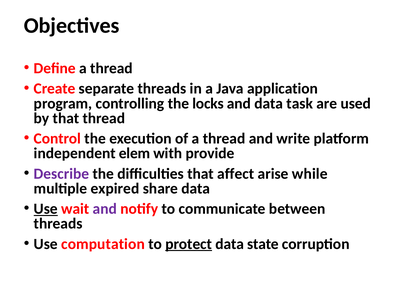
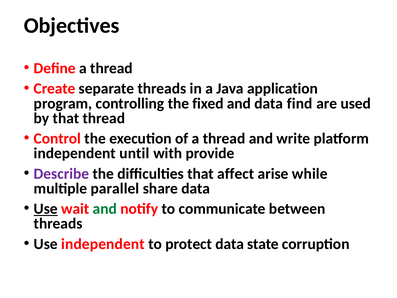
locks: locks -> fixed
task: task -> find
elem: elem -> until
expired: expired -> parallel
and at (105, 209) colour: purple -> green
Use computation: computation -> independent
protect underline: present -> none
